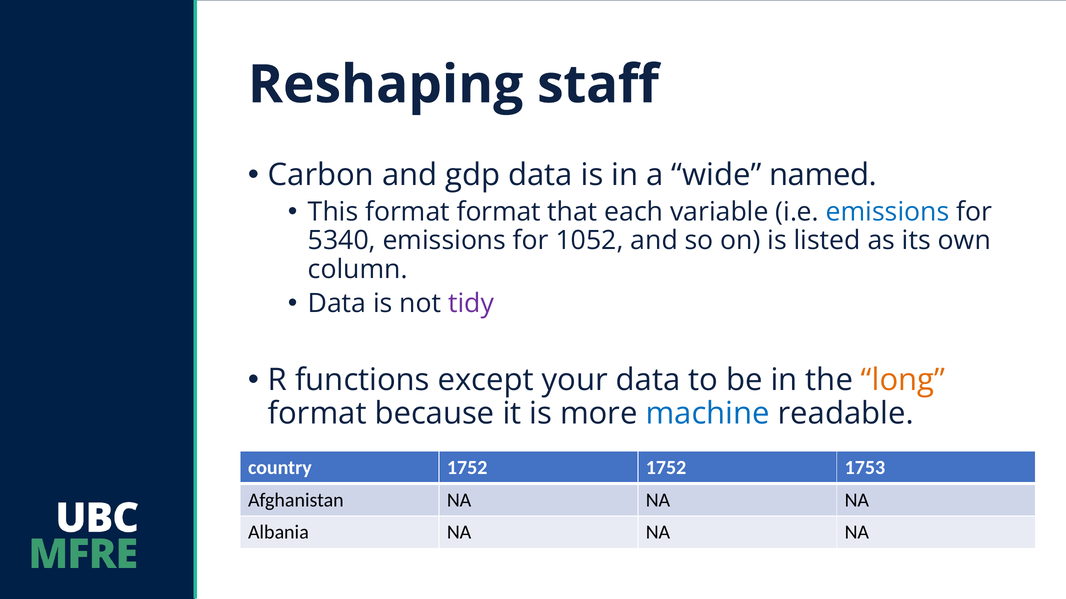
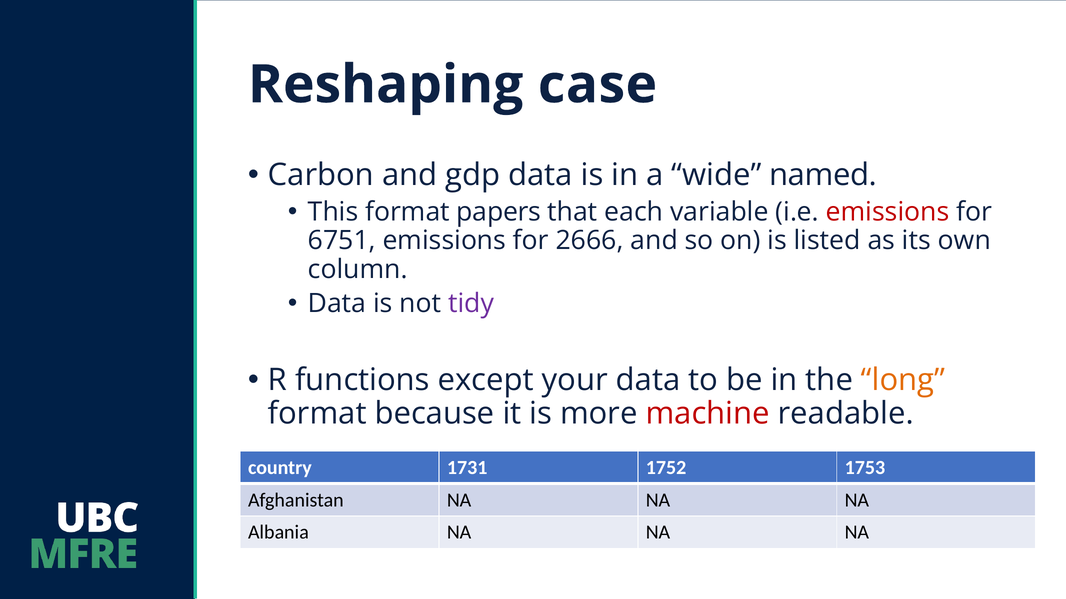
staff: staff -> case
format format: format -> papers
emissions at (888, 212) colour: blue -> red
5340: 5340 -> 6751
1052: 1052 -> 2666
machine colour: blue -> red
country 1752: 1752 -> 1731
